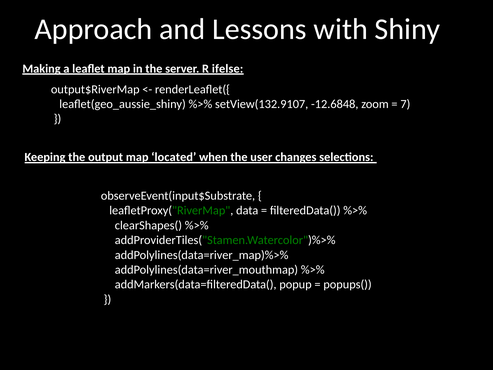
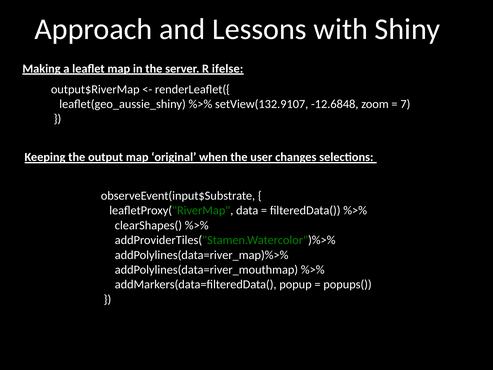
located: located -> original
